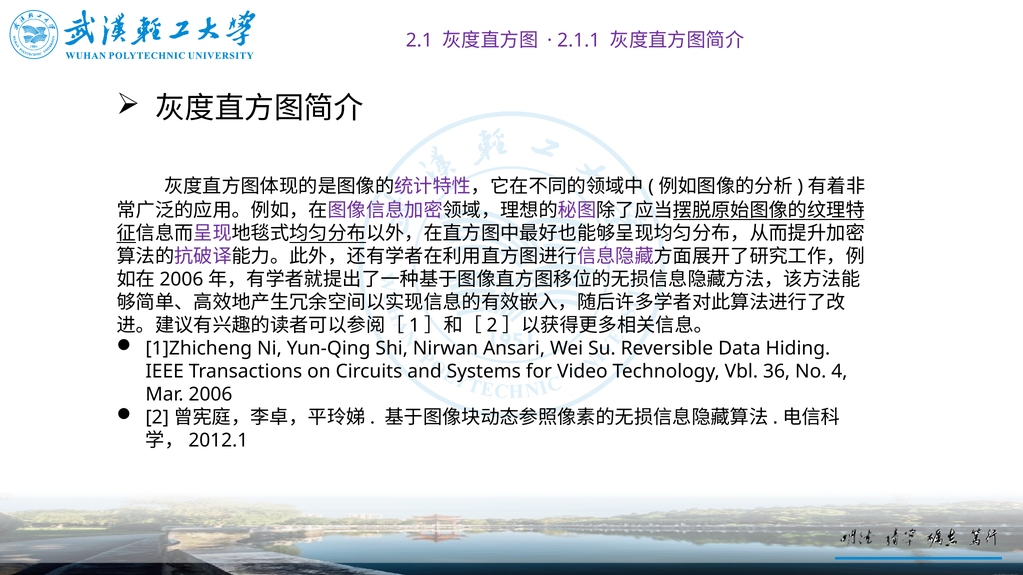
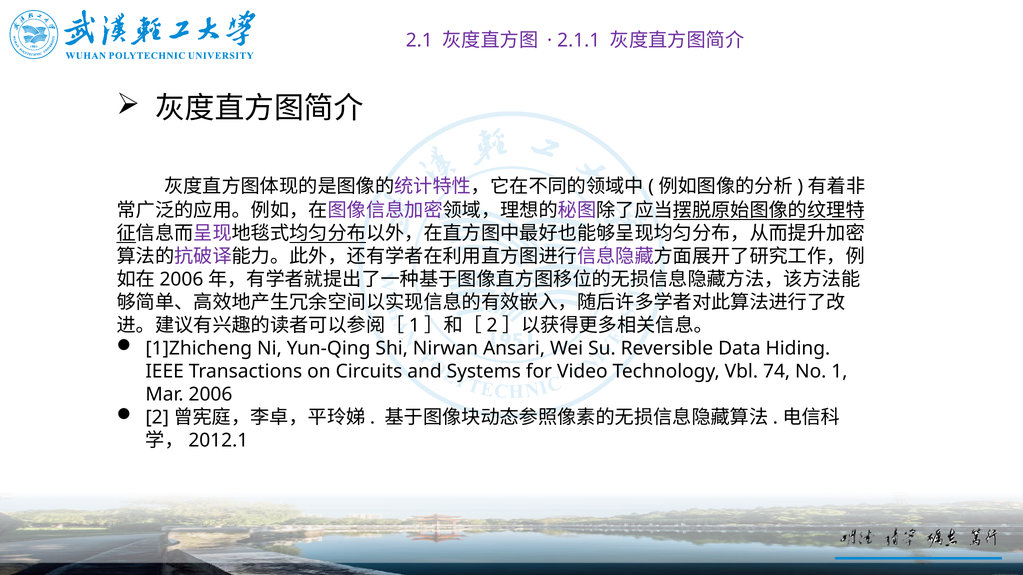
36: 36 -> 74
4: 4 -> 1
